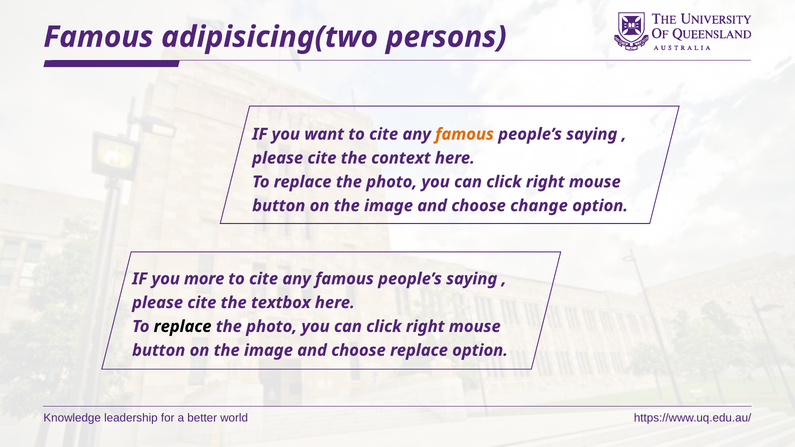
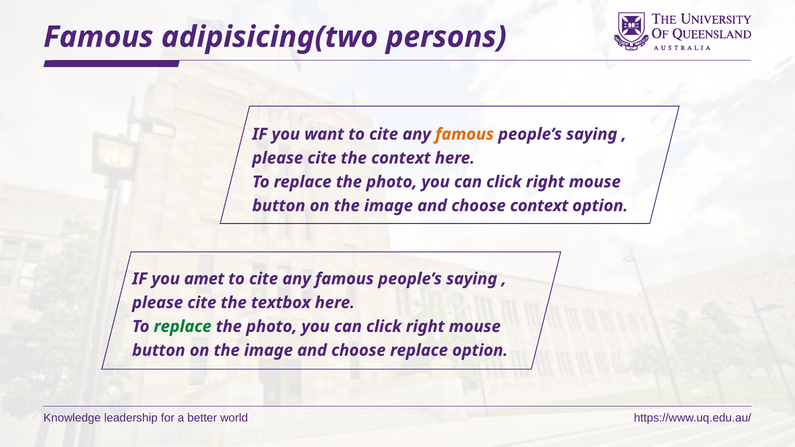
choose change: change -> context
more: more -> amet
replace at (183, 327) colour: black -> green
